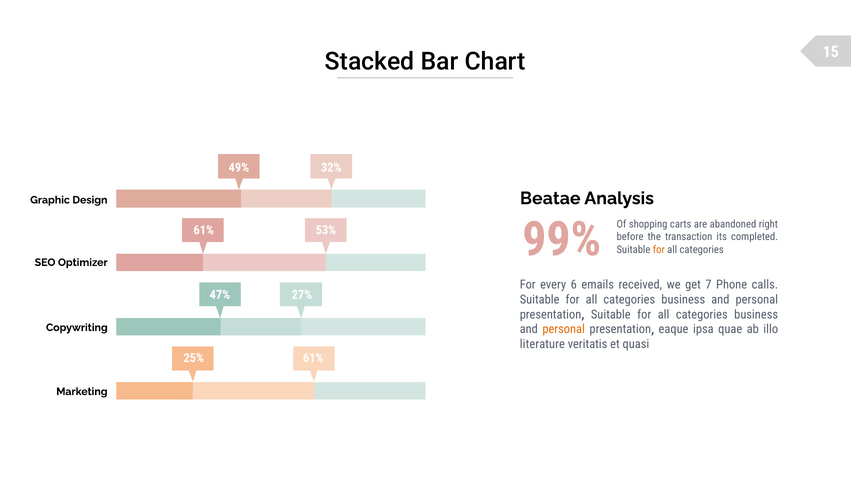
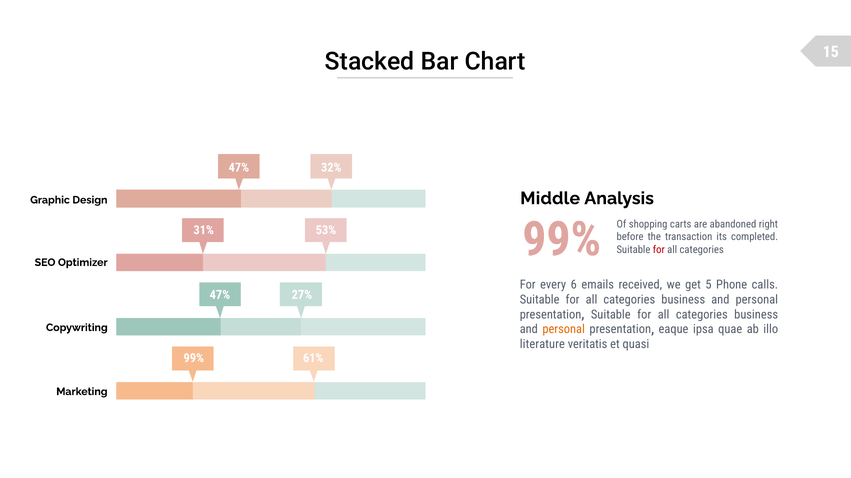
49% at (239, 168): 49% -> 47%
Beatae: Beatae -> Middle
61% at (204, 230): 61% -> 31%
for at (659, 250) colour: orange -> red
7: 7 -> 5
25% at (194, 358): 25% -> 99%
